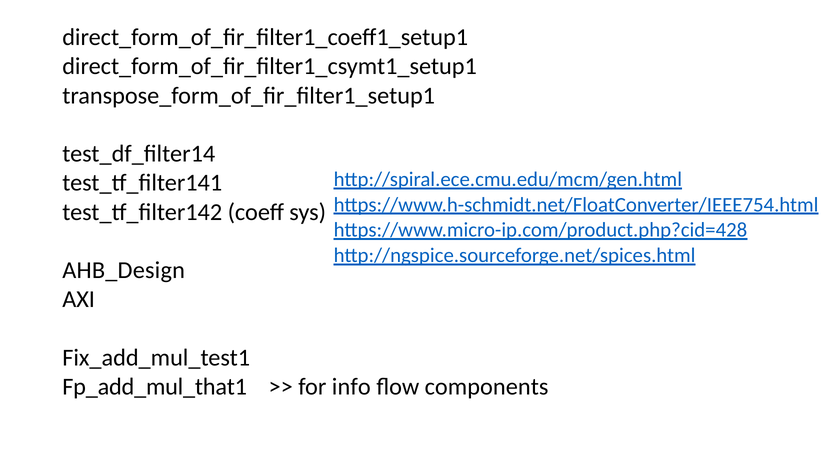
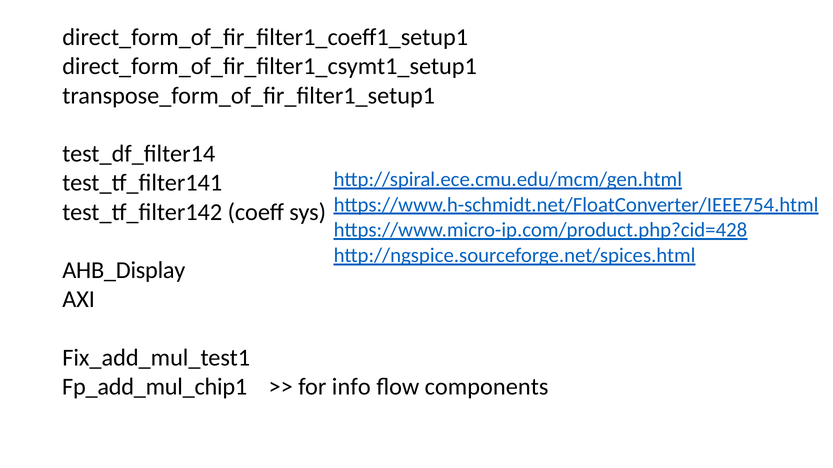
AHB_Design: AHB_Design -> AHB_Display
Fp_add_mul_that1: Fp_add_mul_that1 -> Fp_add_mul_chip1
